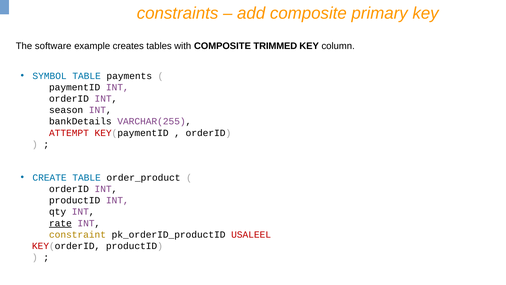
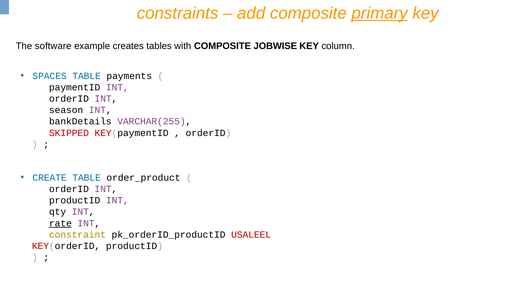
primary underline: none -> present
TRIMMED: TRIMMED -> JOBWISE
SYMBOL: SYMBOL -> SPACES
ATTEMPT: ATTEMPT -> SKIPPED
